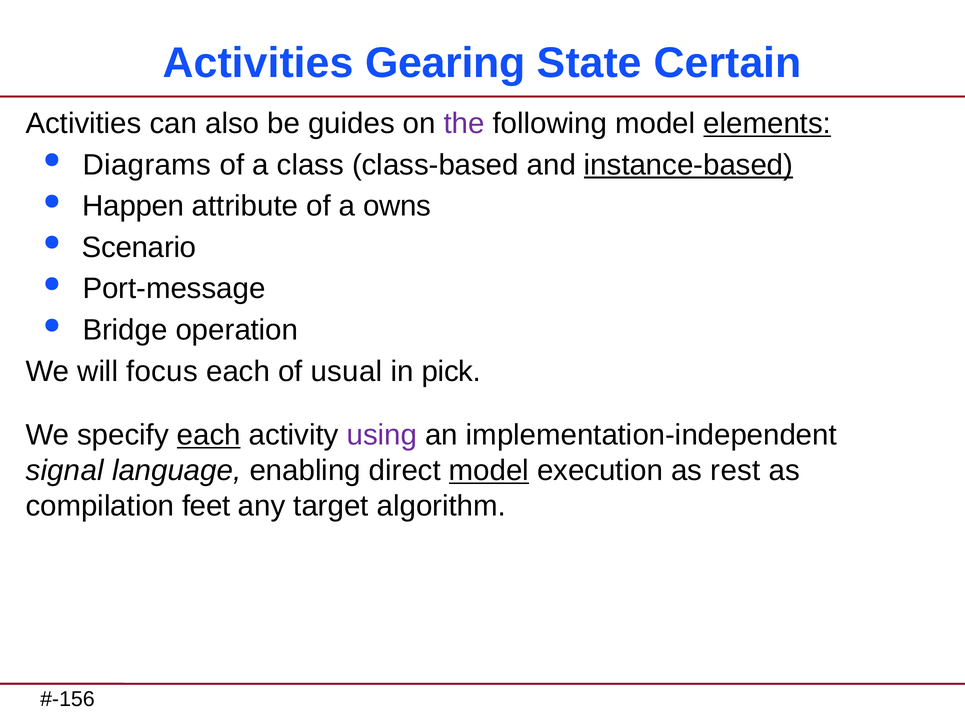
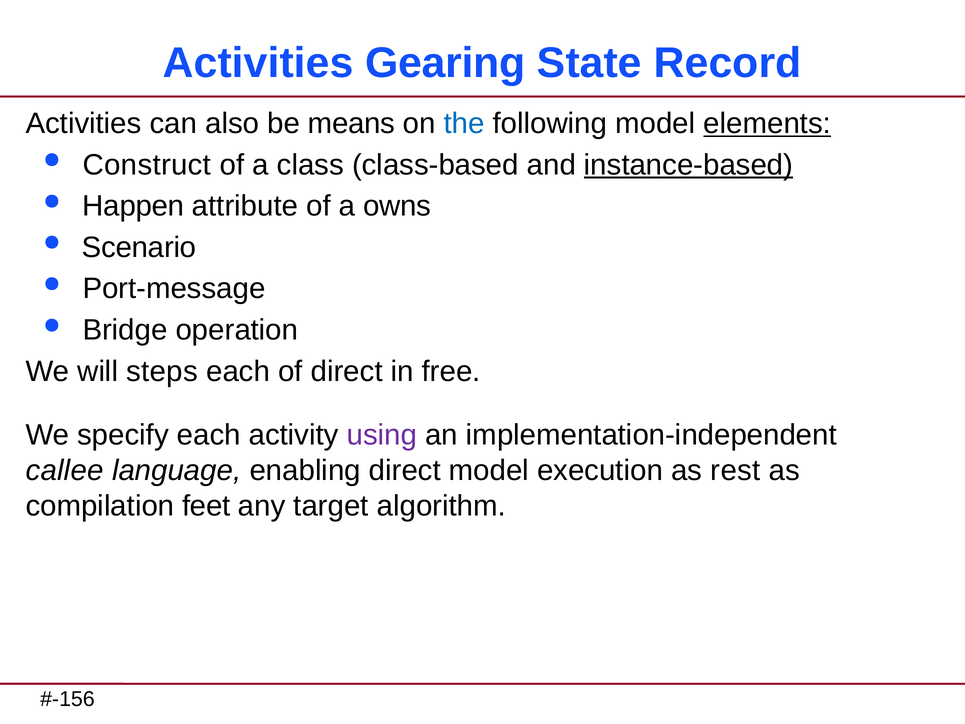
Certain: Certain -> Record
guides: guides -> means
the colour: purple -> blue
Diagrams: Diagrams -> Construct
focus: focus -> steps
of usual: usual -> direct
pick: pick -> free
each at (209, 435) underline: present -> none
signal: signal -> callee
model at (489, 470) underline: present -> none
